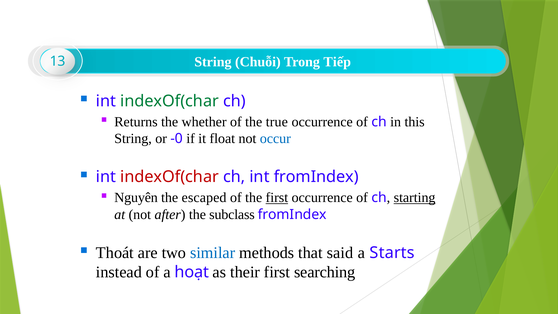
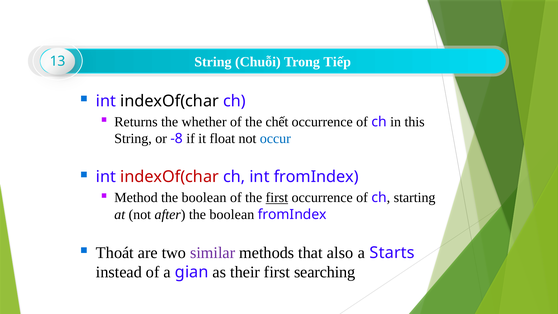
indexOf(char at (170, 101) colour: green -> black
true: true -> chết
-0: -0 -> -8
Nguyên: Nguyên -> Method
escaped at (204, 198): escaped -> boolean
starting underline: present -> none
after the subclass: subclass -> boolean
similar colour: blue -> purple
said: said -> also
hoạt: hoạt -> gian
